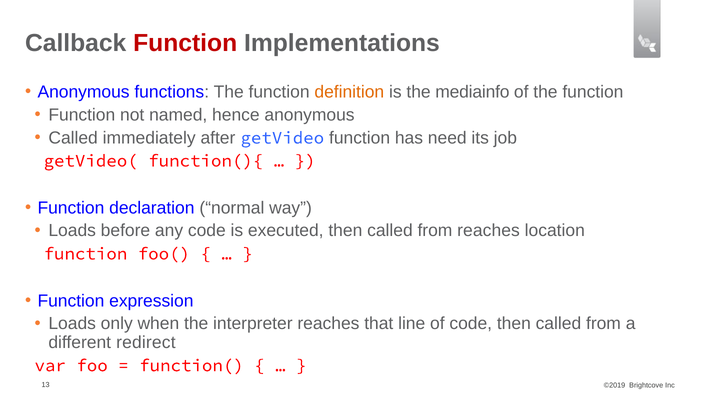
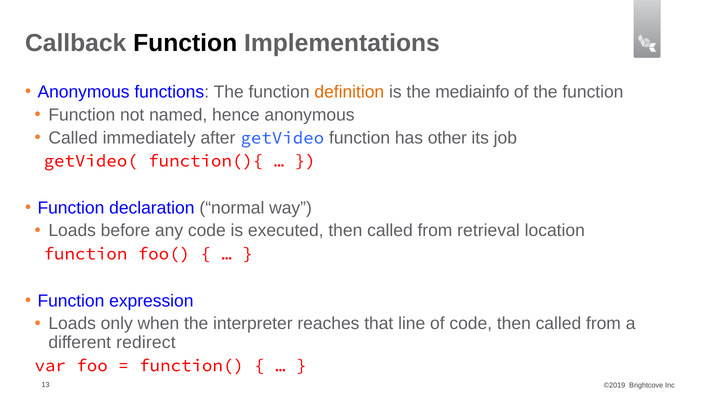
Function at (185, 43) colour: red -> black
need: need -> other
from reaches: reaches -> retrieval
